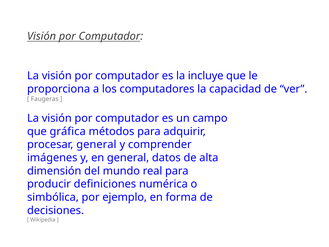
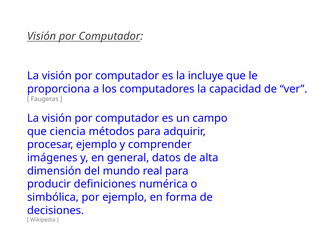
gráfica: gráfica -> ciencia
procesar general: general -> ejemplo
